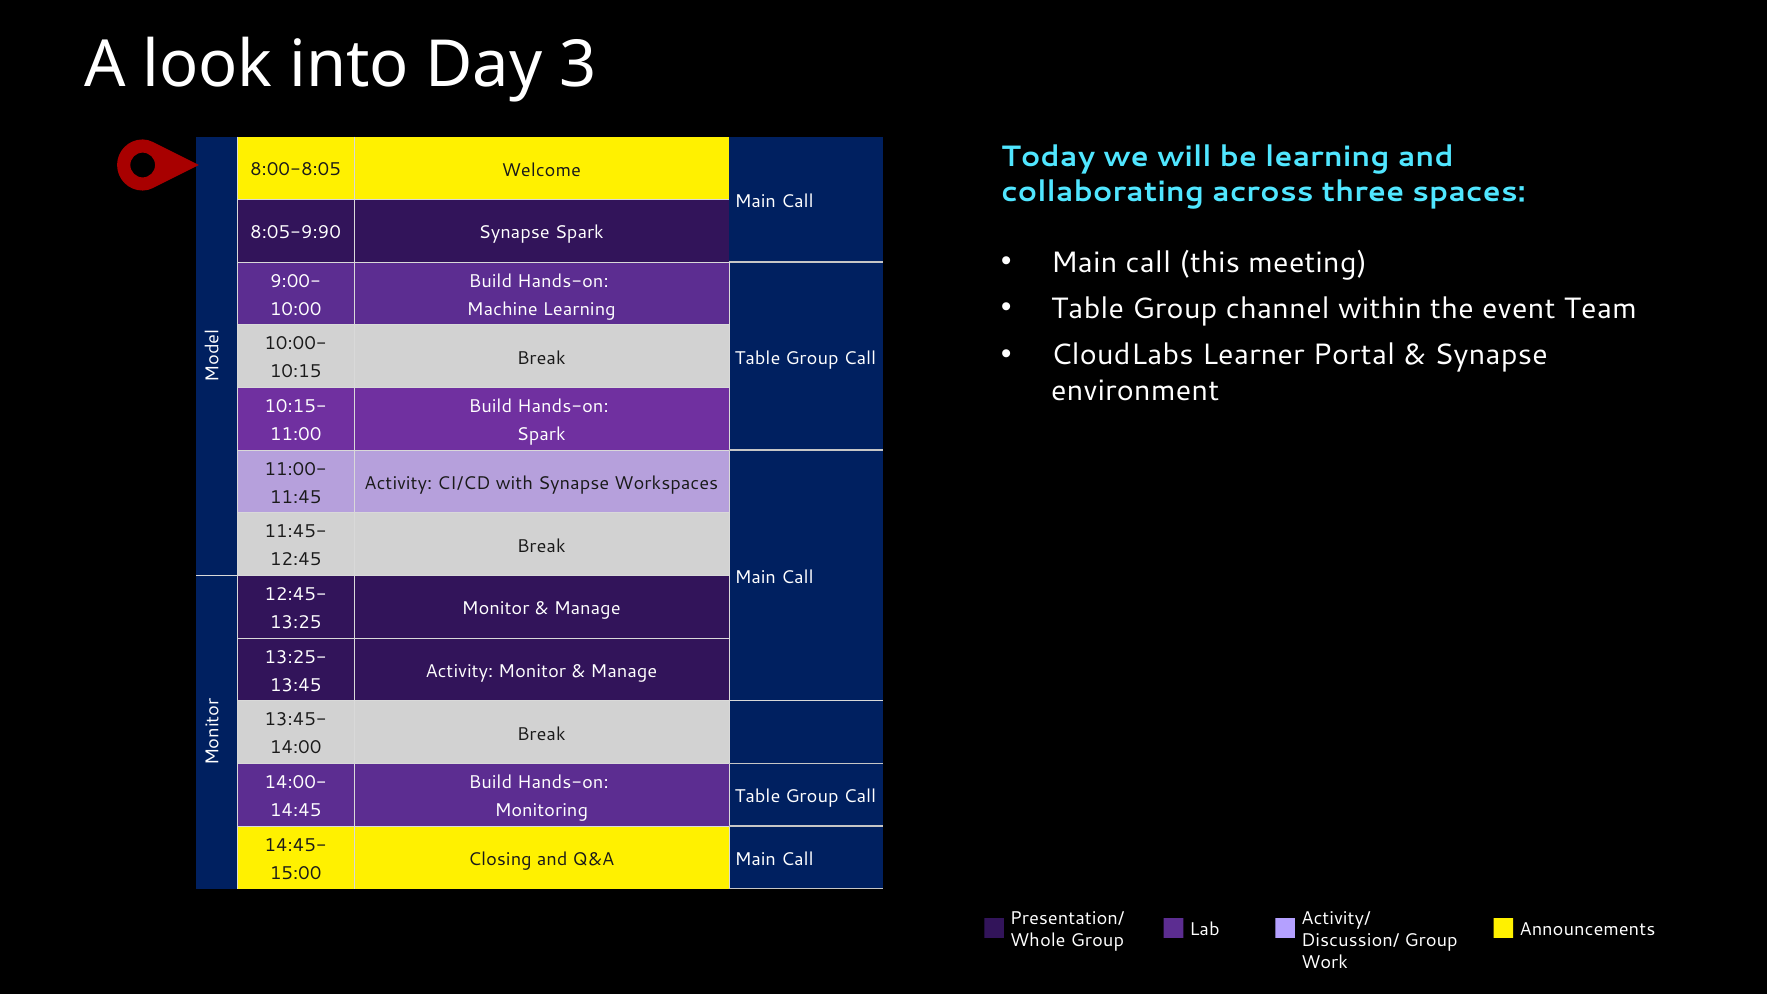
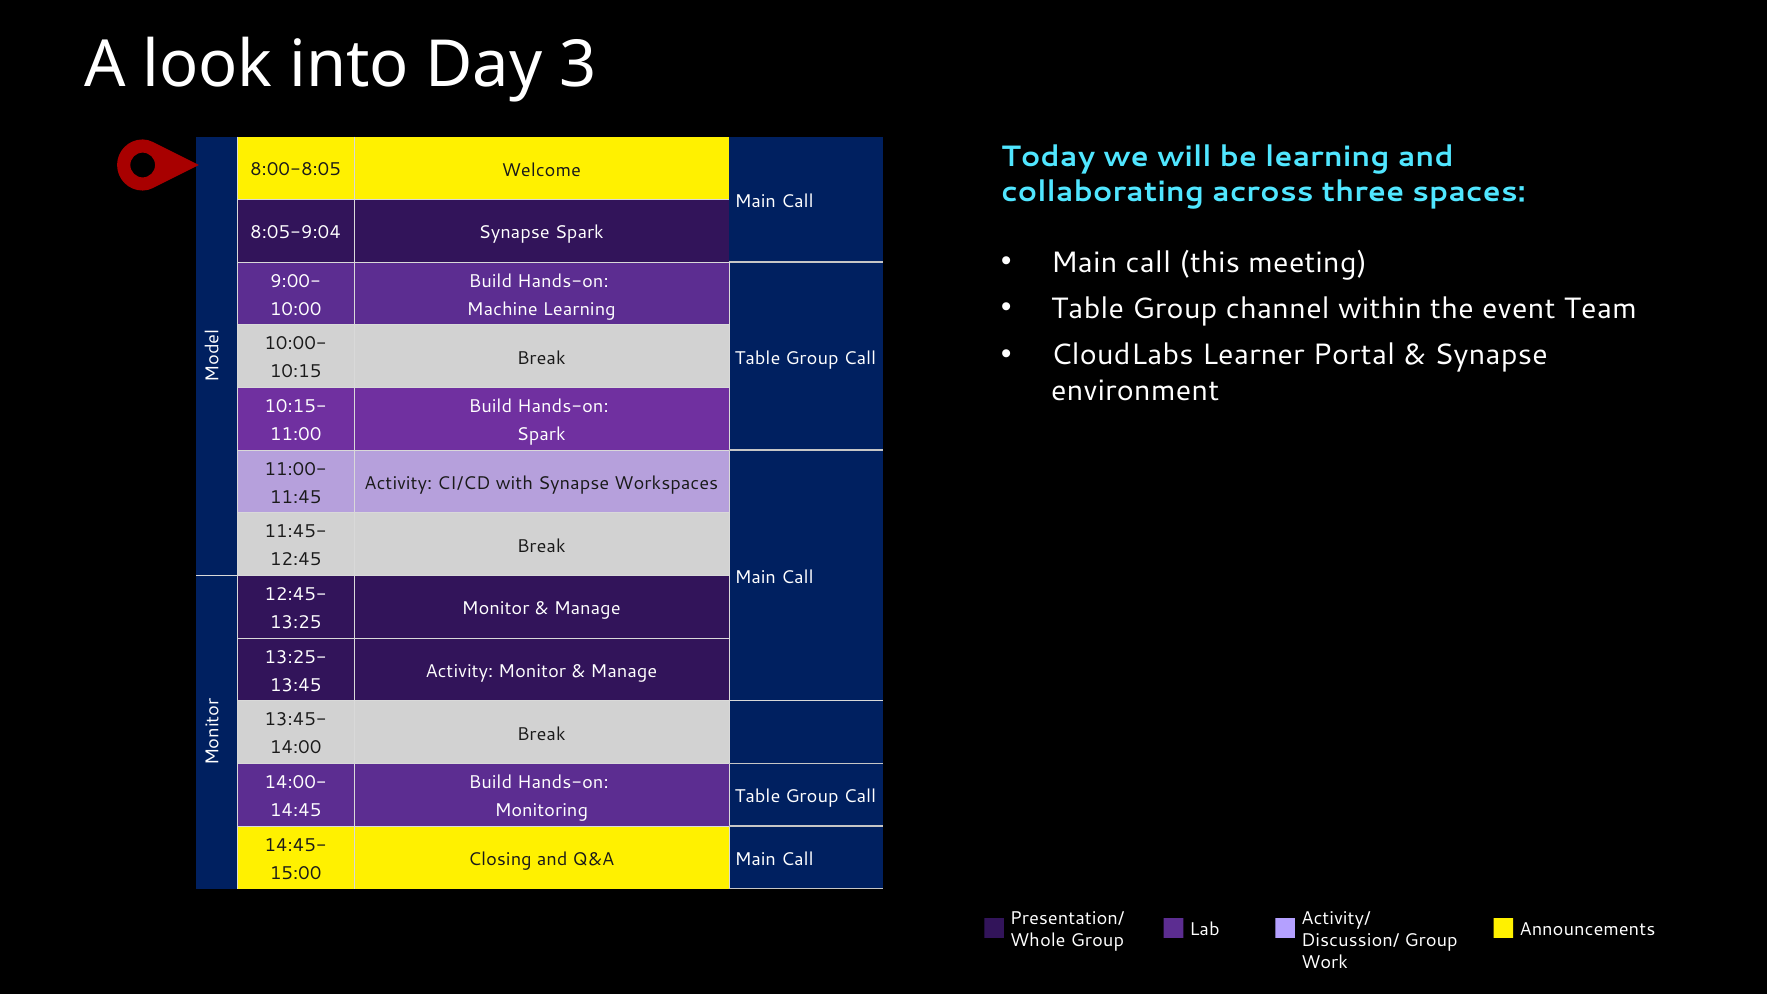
8:05-9:90: 8:05-9:90 -> 8:05-9:04
